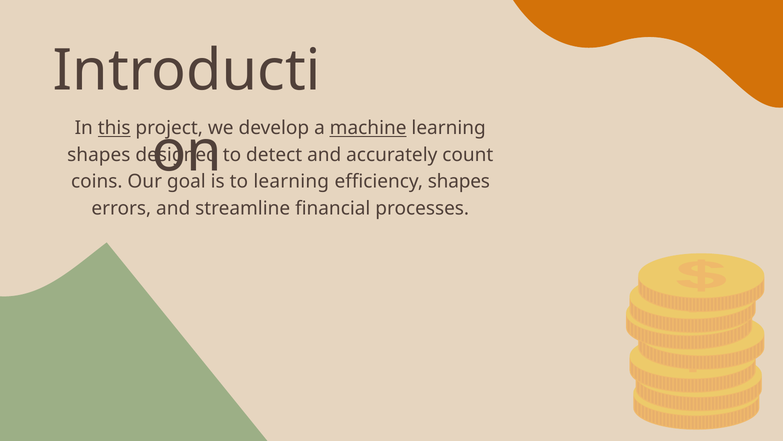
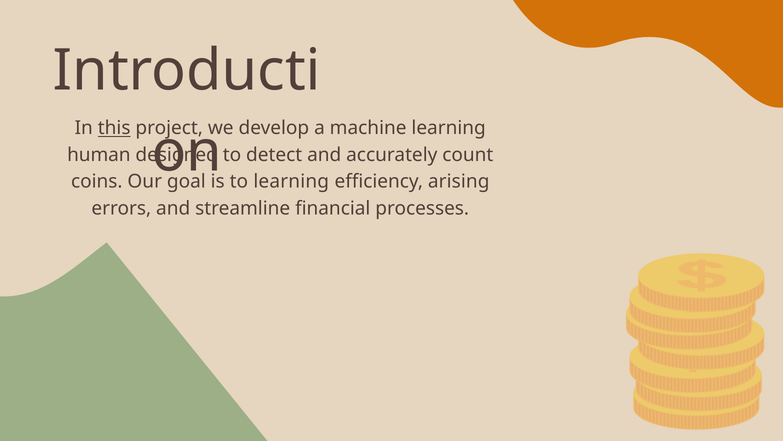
machine underline: present -> none
shapes at (99, 155): shapes -> human
efficiency shapes: shapes -> arising
